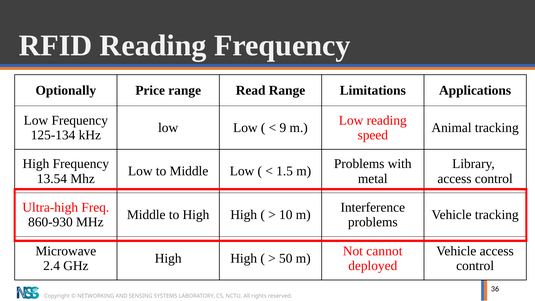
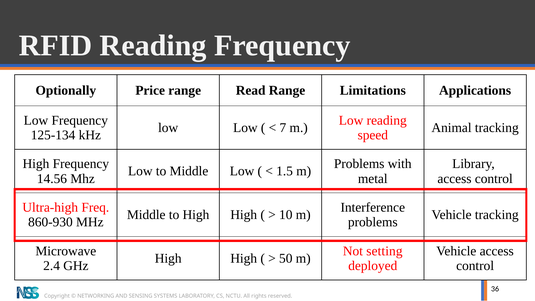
9: 9 -> 7
13.54: 13.54 -> 14.56
cannot: cannot -> setting
